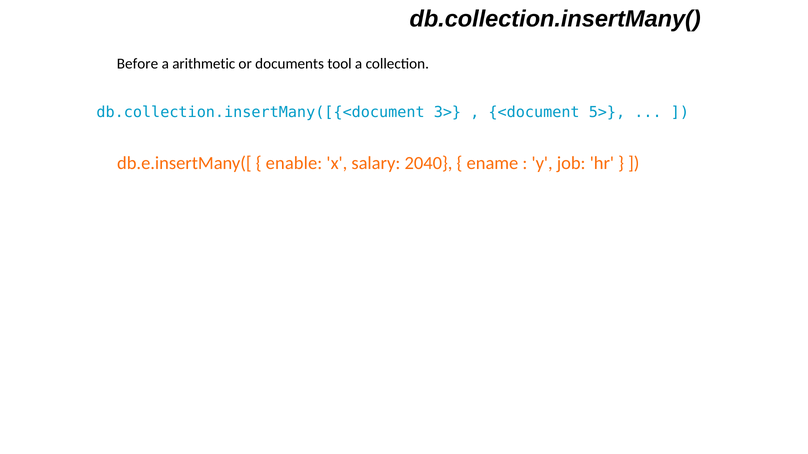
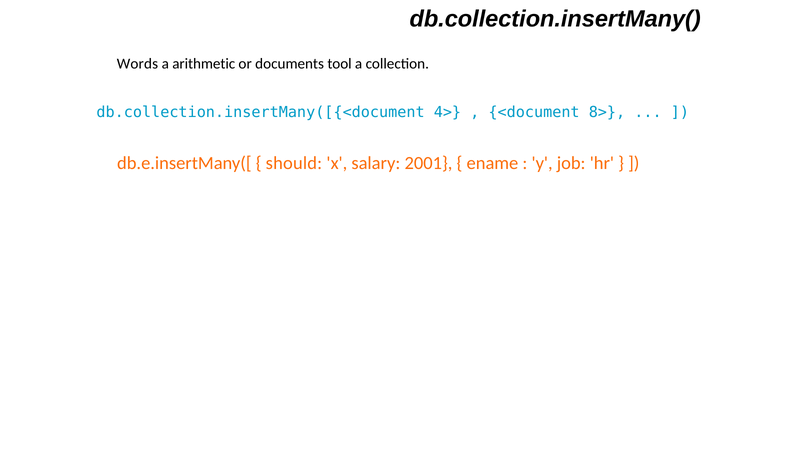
Before: Before -> Words
3>: 3> -> 4>
5>: 5> -> 8>
enable: enable -> should
2040: 2040 -> 2001
